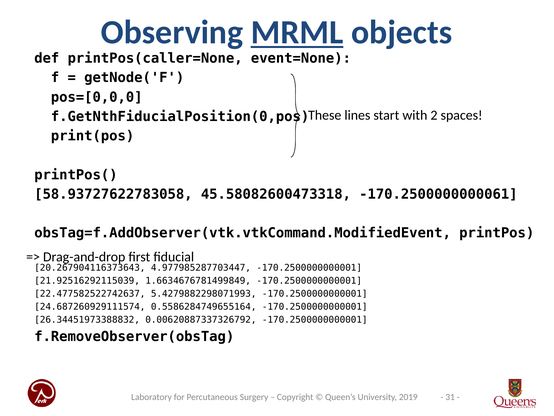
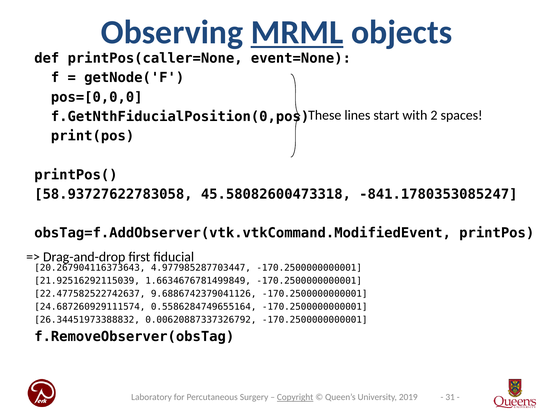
-170.2500000000061: -170.2500000000061 -> -841.1780353085247
5.4279882298071993: 5.4279882298071993 -> 9.6886742379041126
Copyright underline: none -> present
